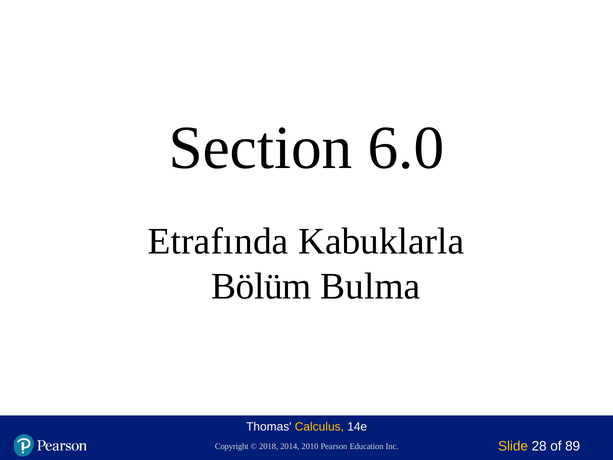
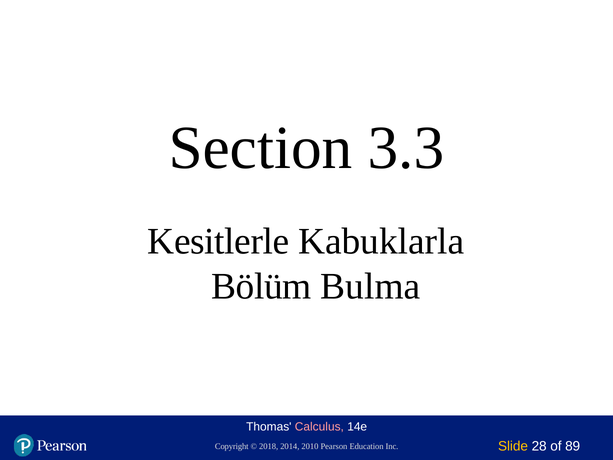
6.0: 6.0 -> 3.3
Etrafında: Etrafında -> Kesitlerle
Calculus colour: yellow -> pink
